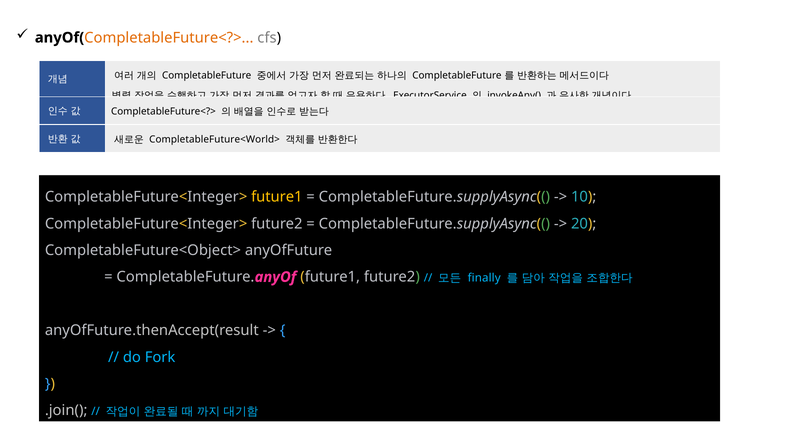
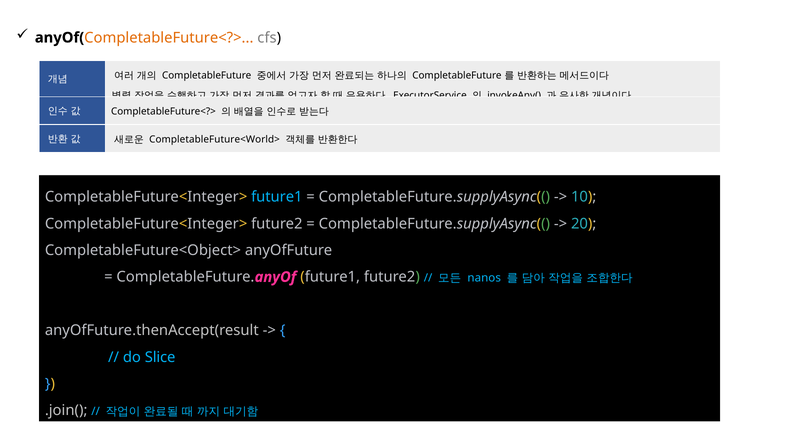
future1 at (277, 197) colour: yellow -> light blue
finally: finally -> nanos
Fork: Fork -> Slice
